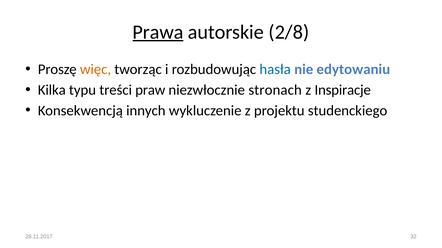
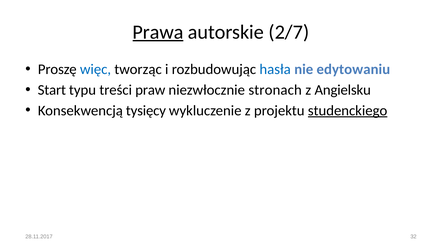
2/8: 2/8 -> 2/7
więc colour: orange -> blue
Kilka: Kilka -> Start
Inspiracje: Inspiracje -> Angielsku
innych: innych -> tysięcy
studenckiego underline: none -> present
